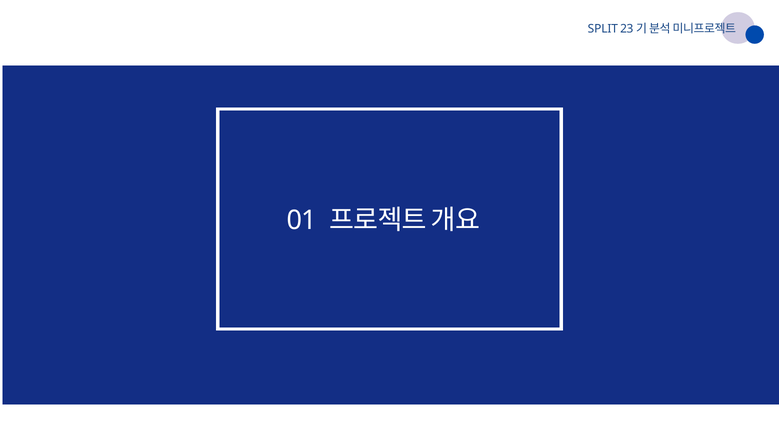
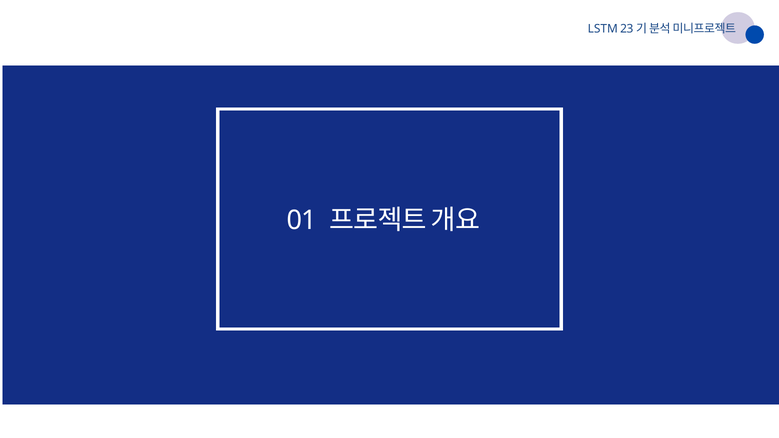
SPLIT: SPLIT -> LSTM
